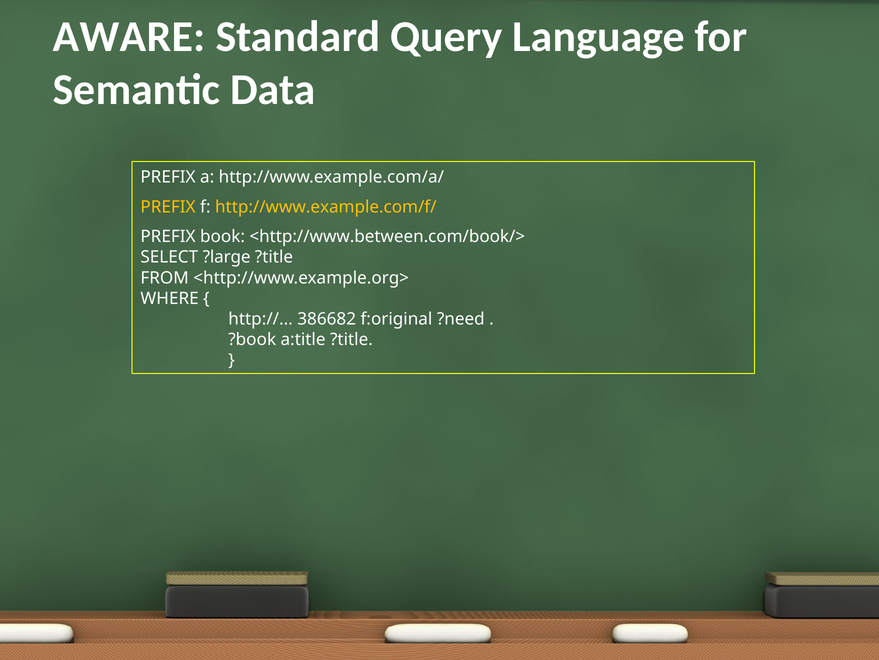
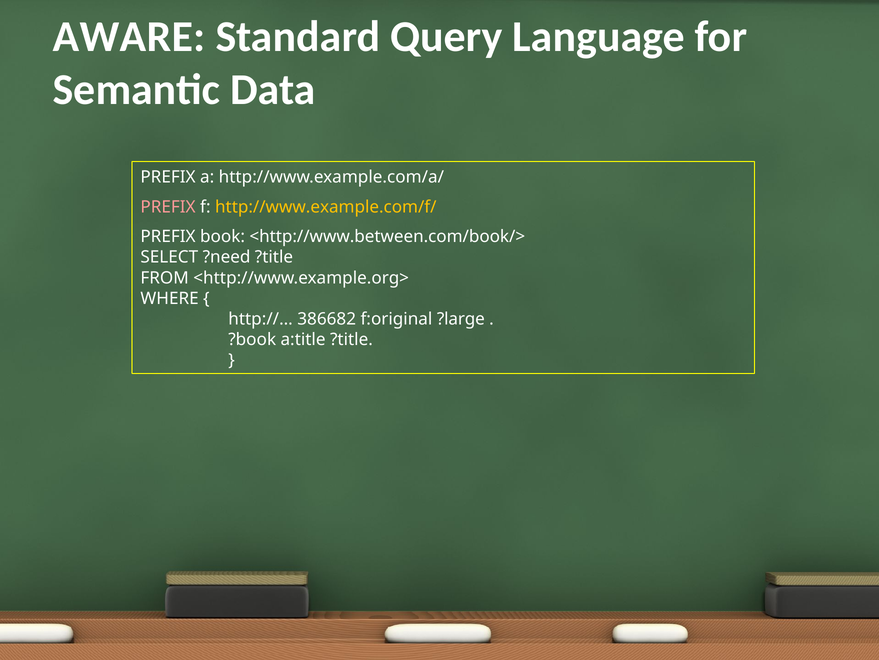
PREFIX at (168, 207) colour: yellow -> pink
?large: ?large -> ?need
?need: ?need -> ?large
